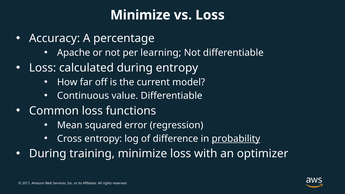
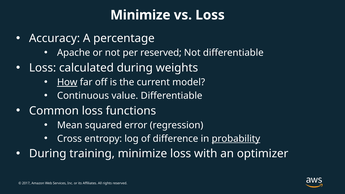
per learning: learning -> reserved
during entropy: entropy -> weights
How underline: none -> present
